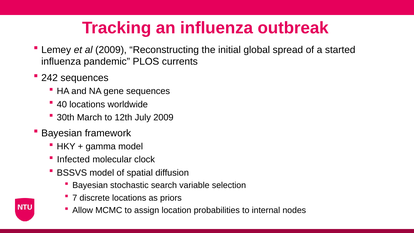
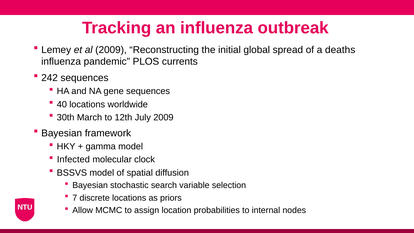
started: started -> deaths
